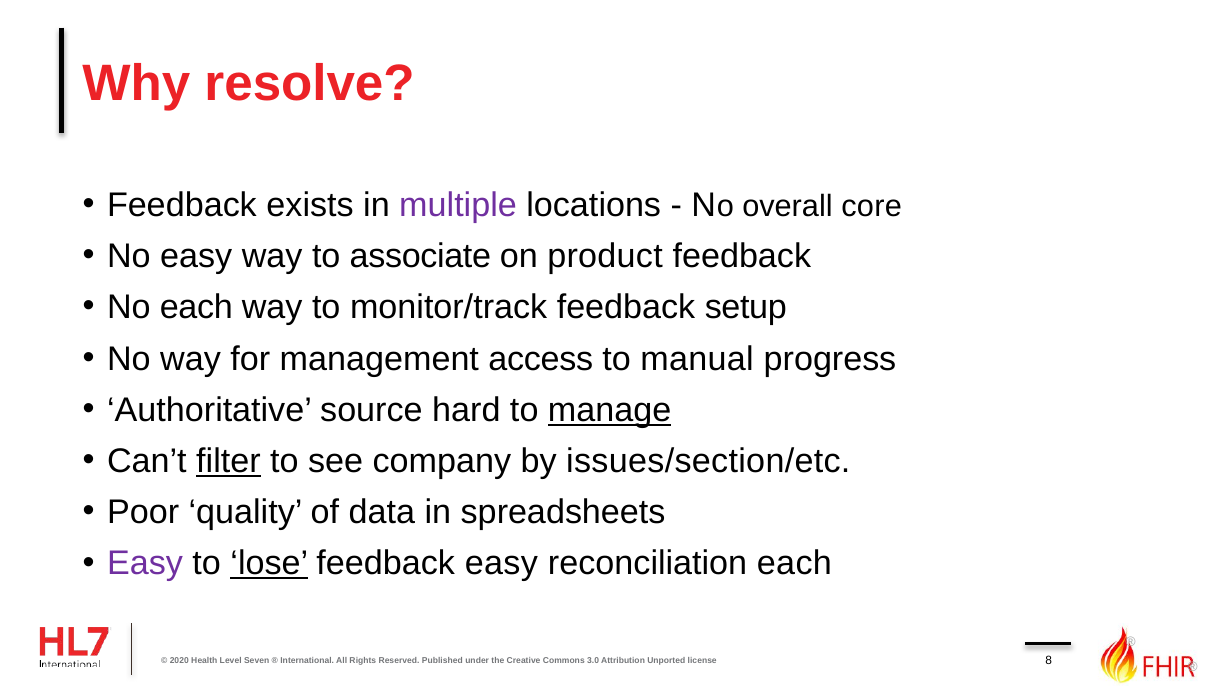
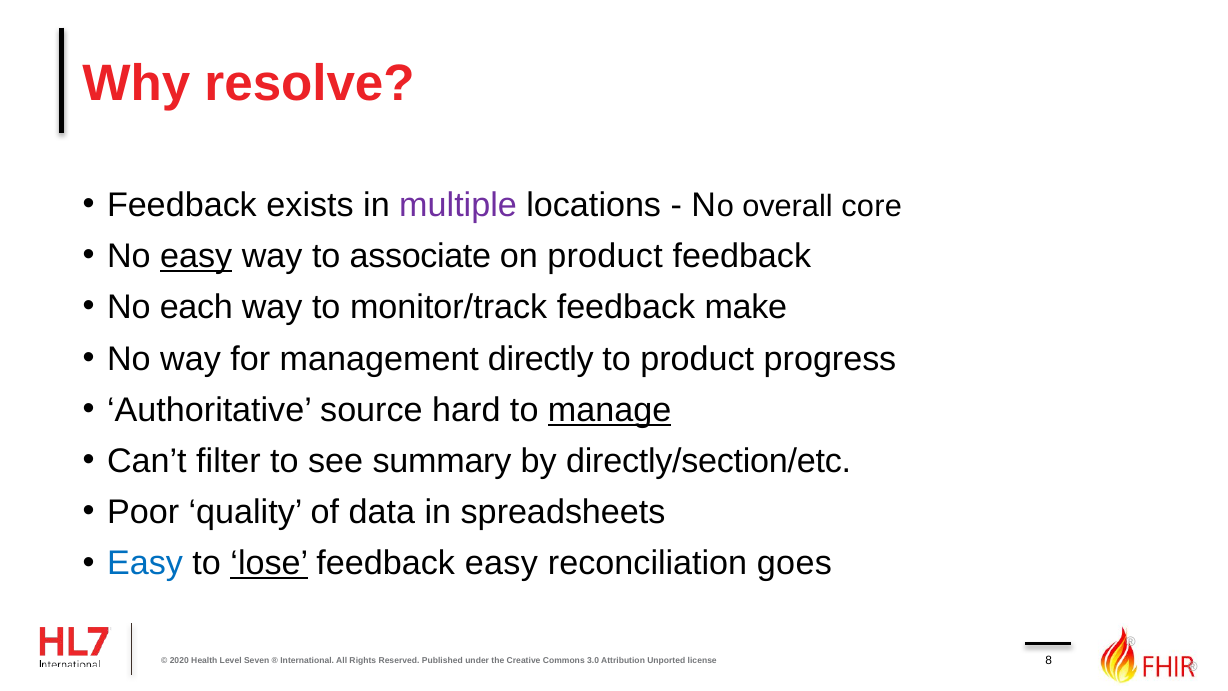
easy at (196, 256) underline: none -> present
setup: setup -> make
access: access -> directly
to manual: manual -> product
filter underline: present -> none
company: company -> summary
issues/section/etc: issues/section/etc -> directly/section/etc
Easy at (145, 564) colour: purple -> blue
reconciliation each: each -> goes
